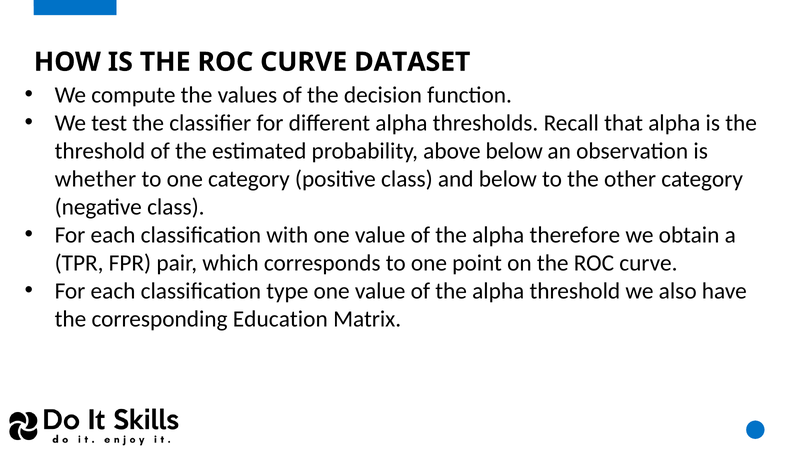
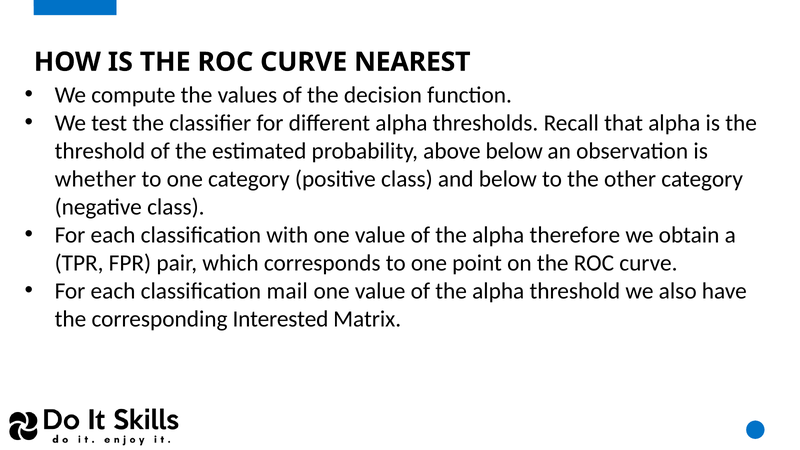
DATASET: DATASET -> NEAREST
type: type -> mail
Education: Education -> Interested
